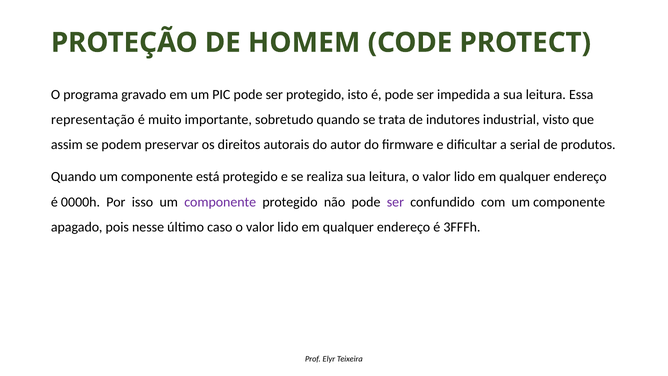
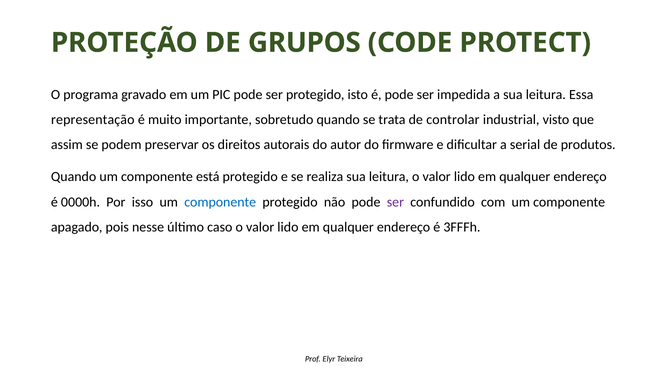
HOMEM: HOMEM -> GRUPOS
indutores: indutores -> controlar
componente at (220, 202) colour: purple -> blue
